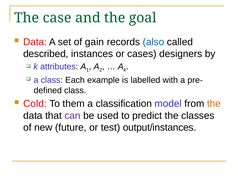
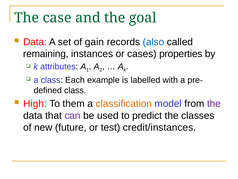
described: described -> remaining
designers: designers -> properties
Cold: Cold -> High
classification colour: black -> orange
the at (214, 103) colour: orange -> purple
output/instances: output/instances -> credit/instances
